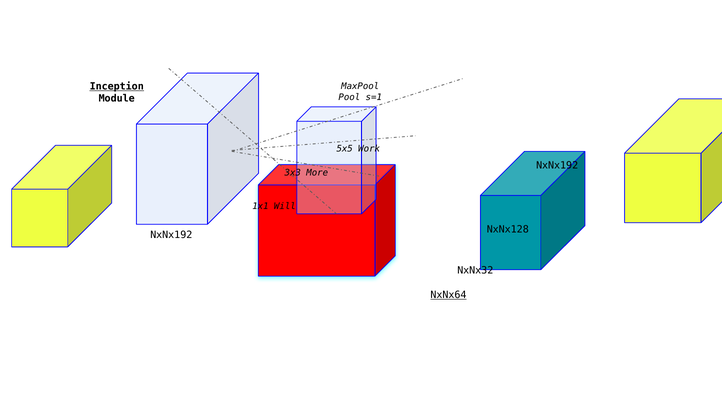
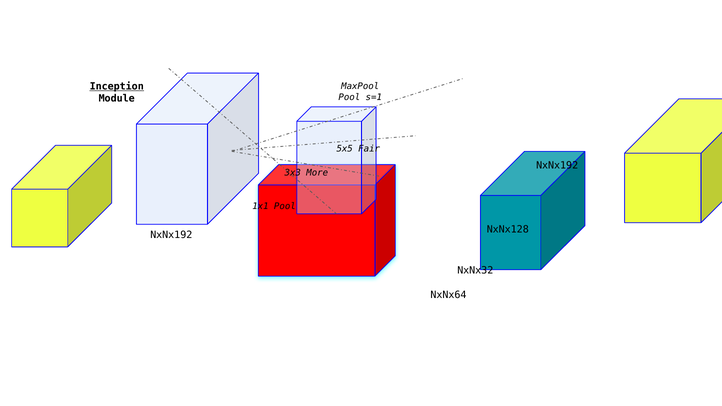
Work: Work -> Fair
1x1 Will: Will -> Pool
NxNx64 underline: present -> none
